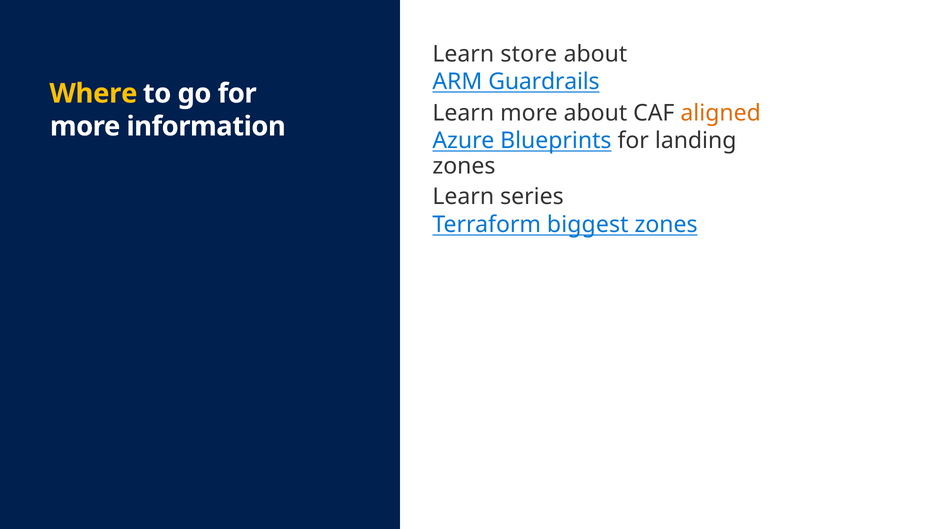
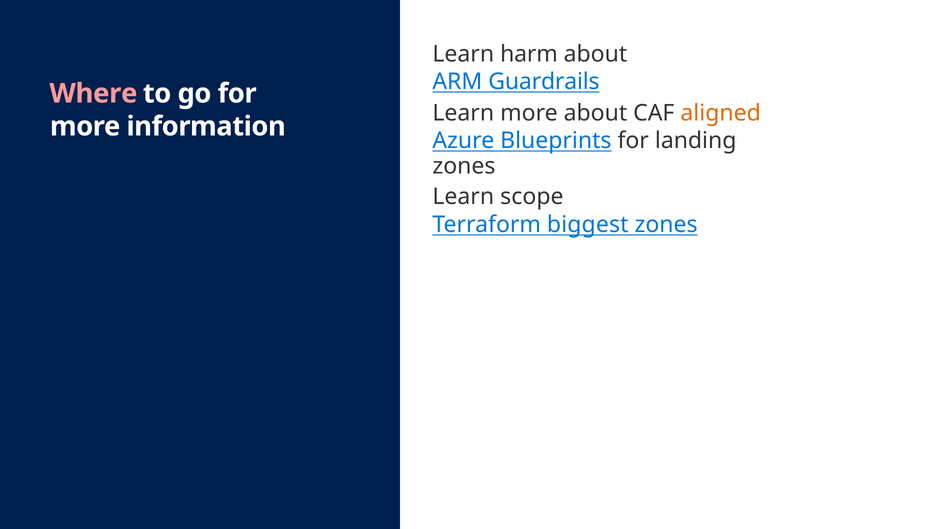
store: store -> harm
Where colour: yellow -> pink
series: series -> scope
